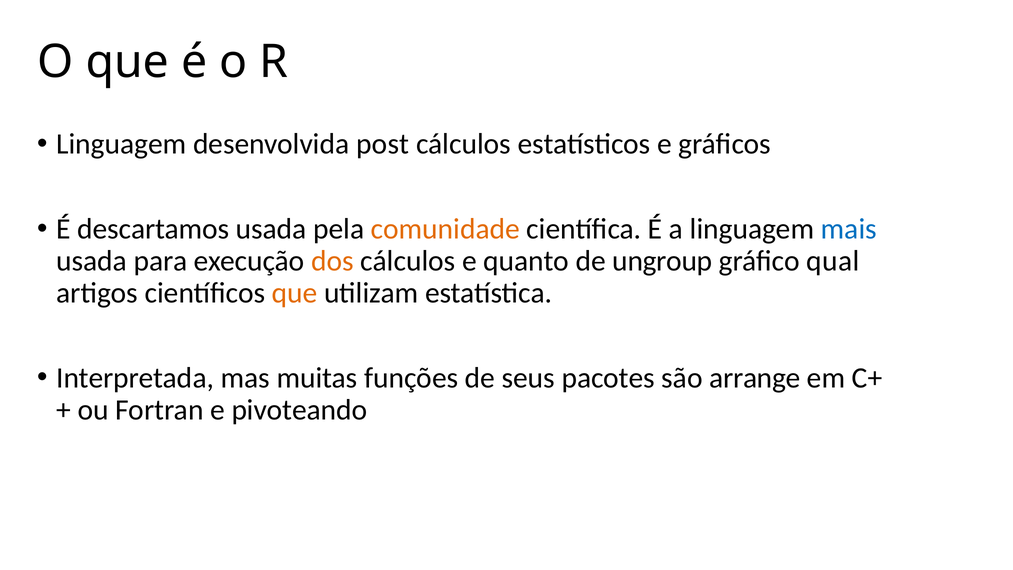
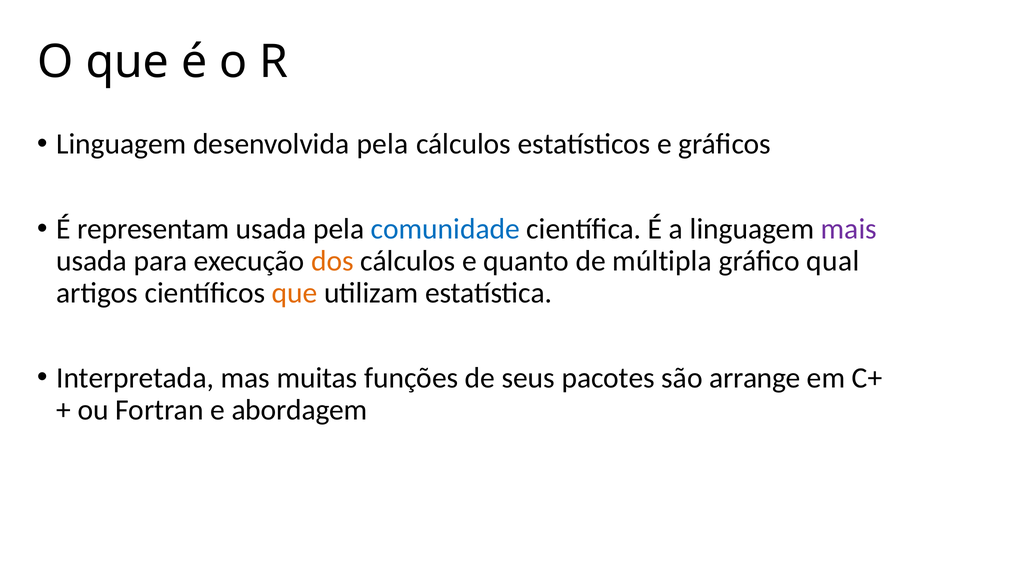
desenvolvida post: post -> pela
descartamos: descartamos -> representam
comunidade colour: orange -> blue
mais colour: blue -> purple
ungroup: ungroup -> múltipla
pivoteando: pivoteando -> abordagem
